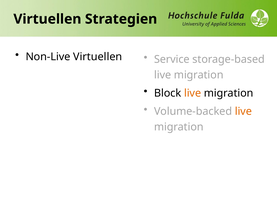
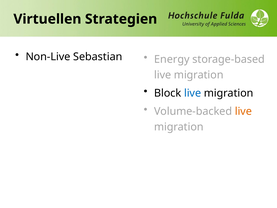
Non-Live Virtuellen: Virtuellen -> Sebastian
Service: Service -> Energy
live at (193, 93) colour: orange -> blue
